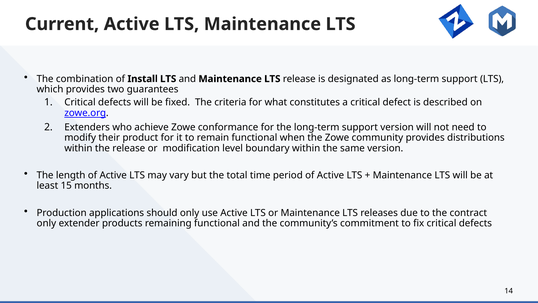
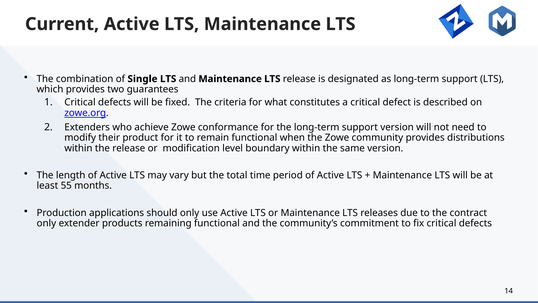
Install: Install -> Single
15: 15 -> 55
